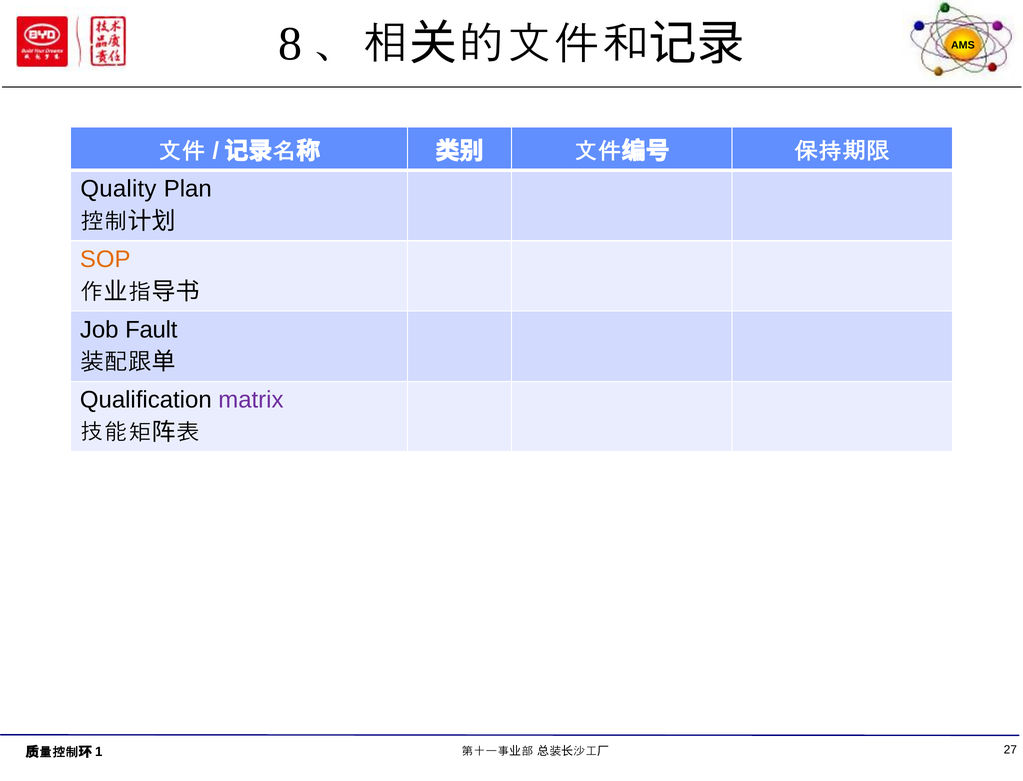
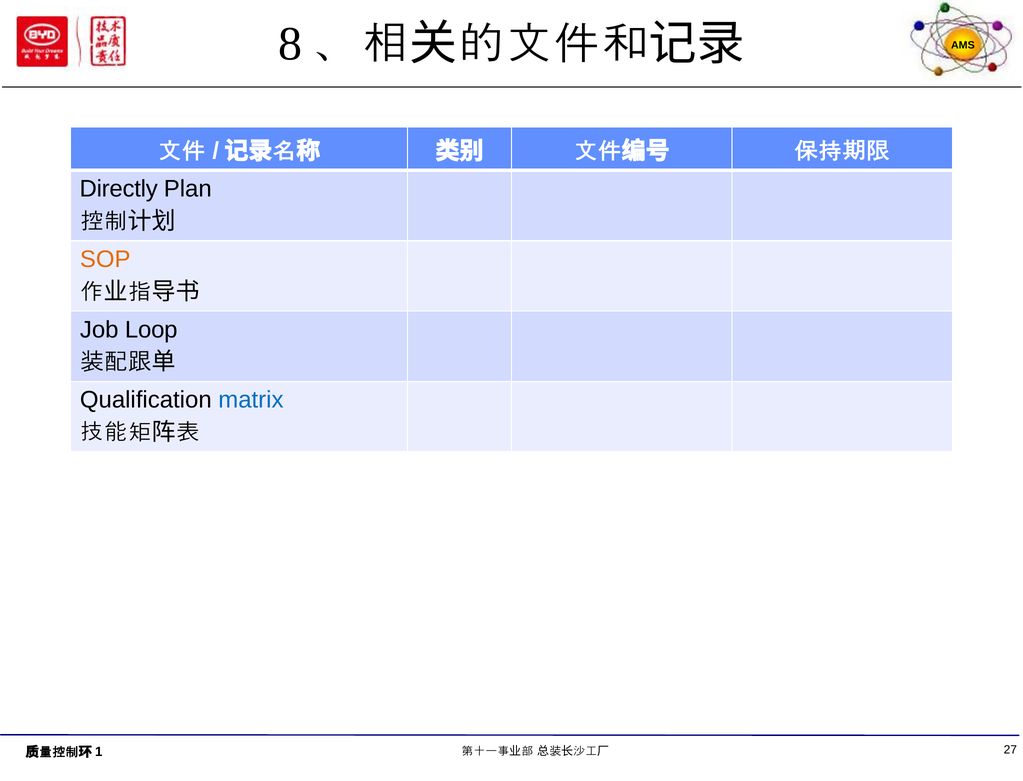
Quality: Quality -> Directly
Fault: Fault -> Loop
matrix colour: purple -> blue
